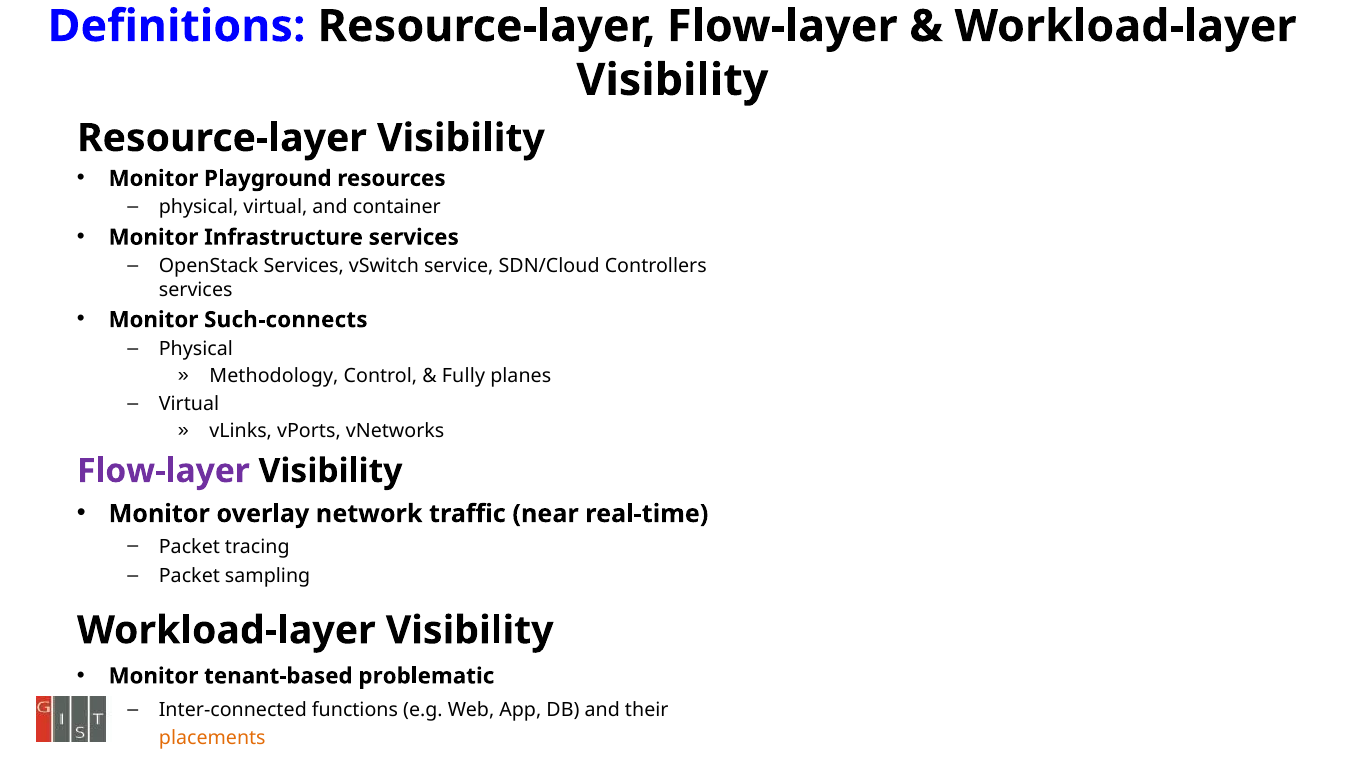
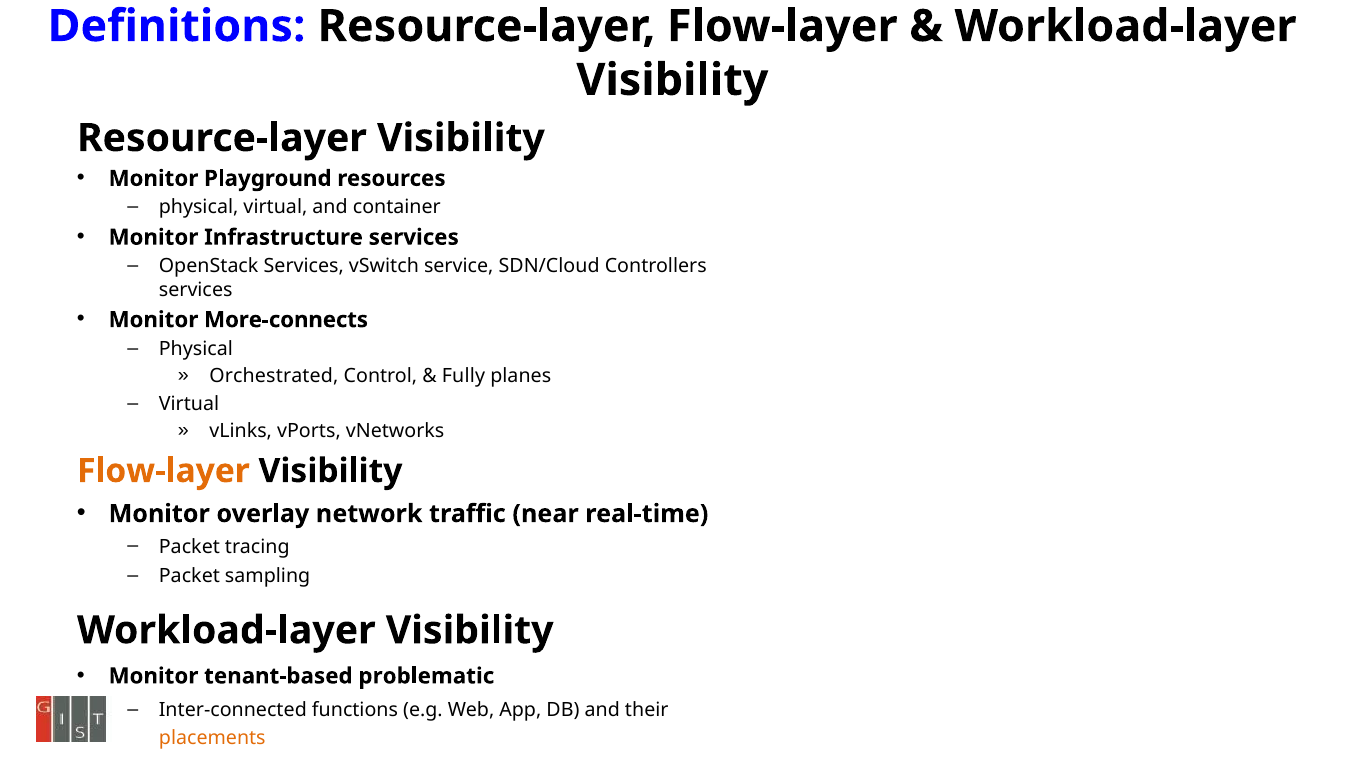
Such-connects: Such-connects -> More-connects
Methodology: Methodology -> Orchestrated
Flow-layer at (163, 471) colour: purple -> orange
